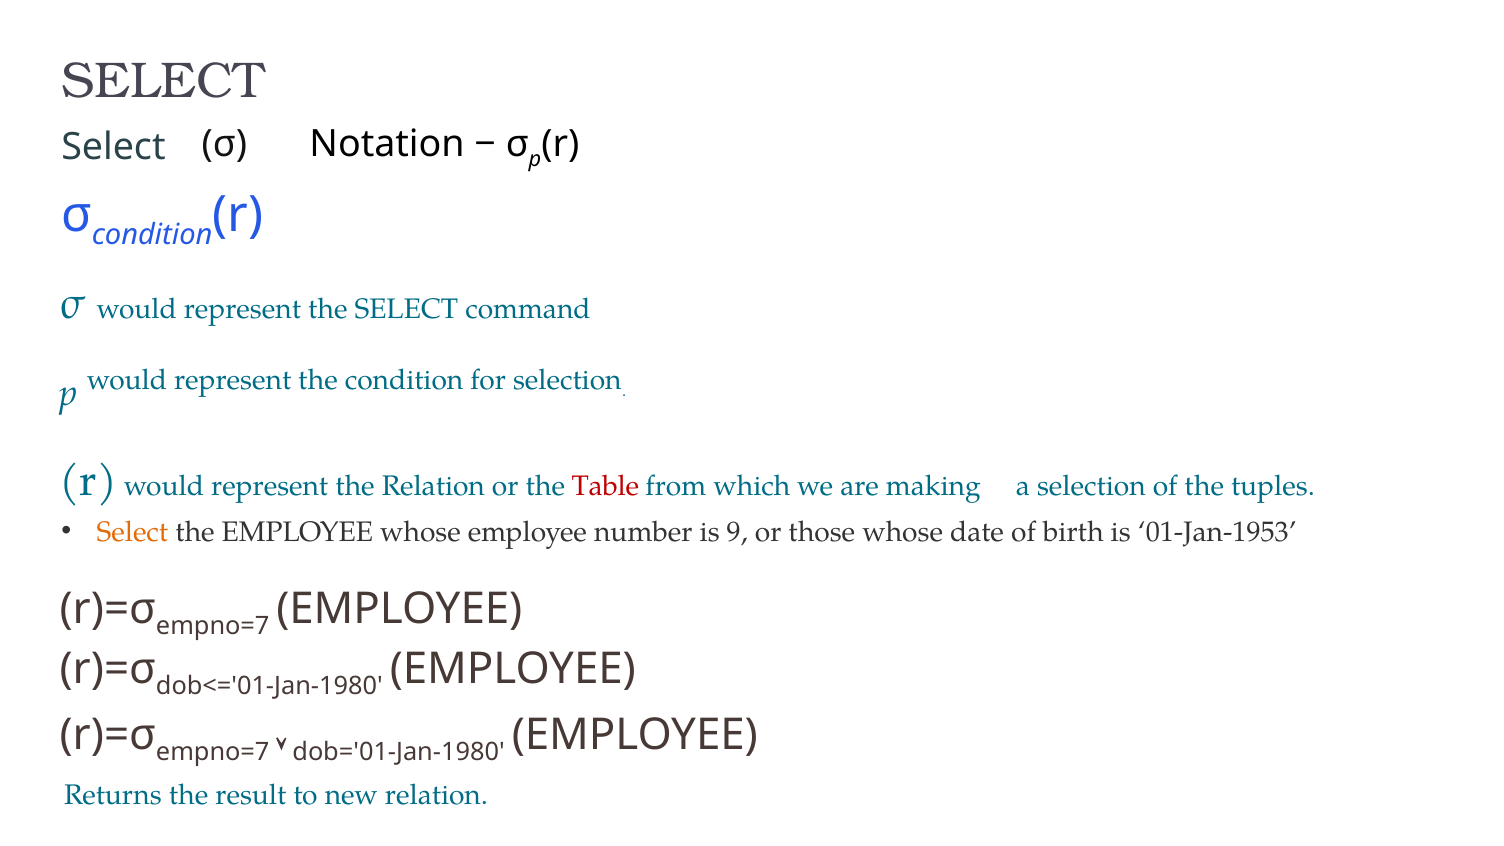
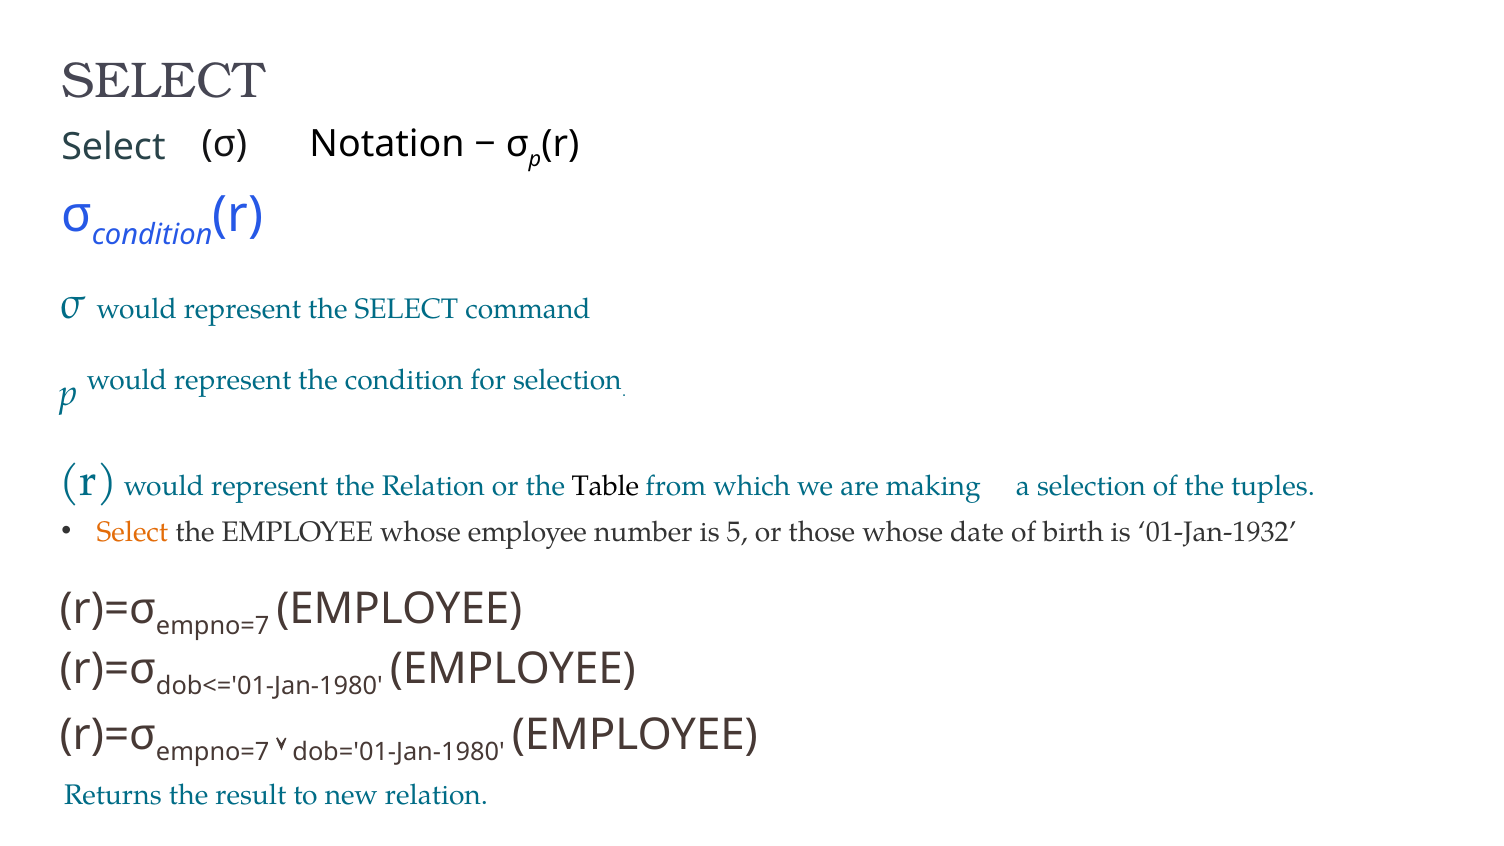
Table colour: red -> black
9: 9 -> 5
01-Jan-1953: 01-Jan-1953 -> 01-Jan-1932
